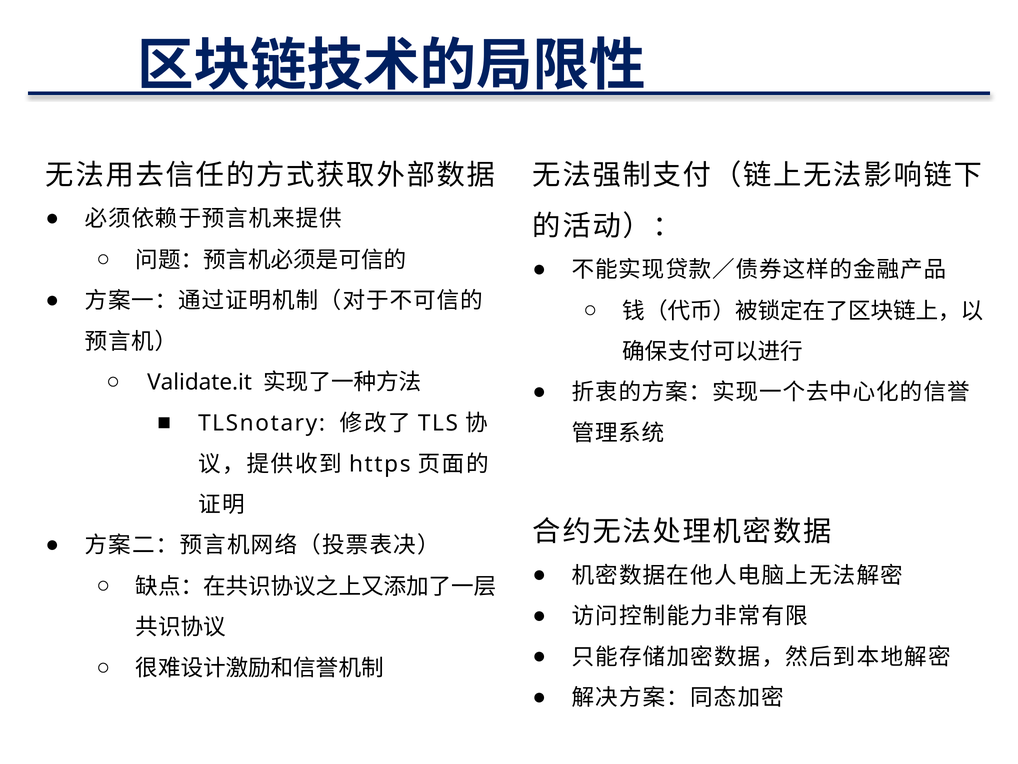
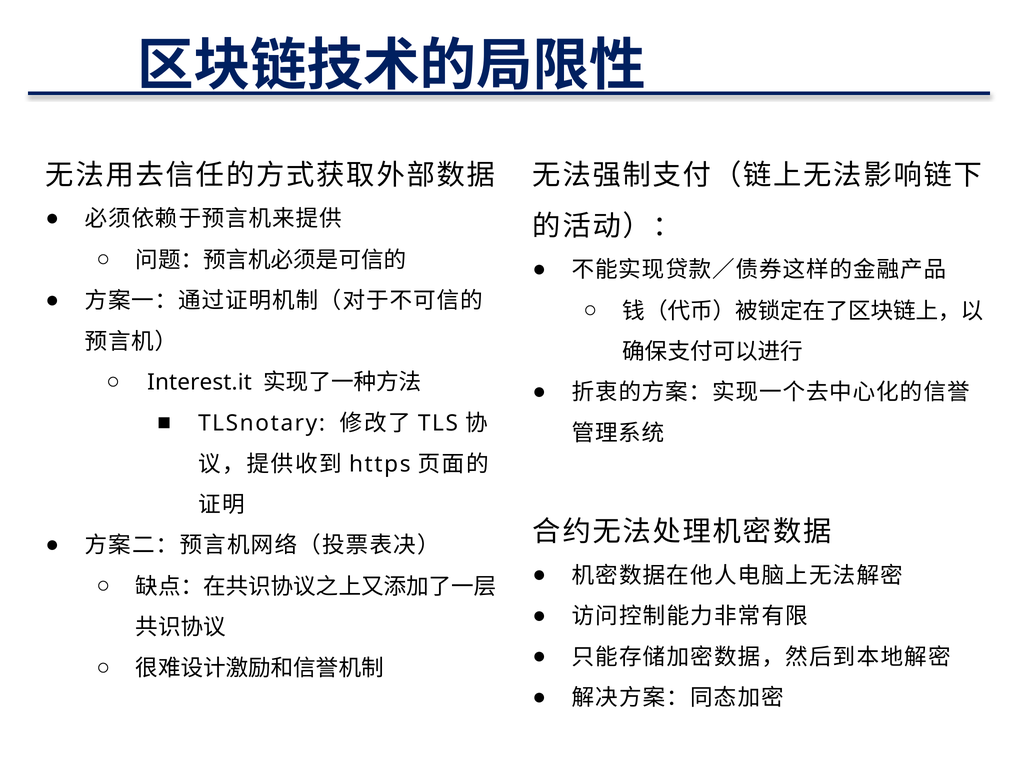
Validate.it: Validate.it -> Interest.it
